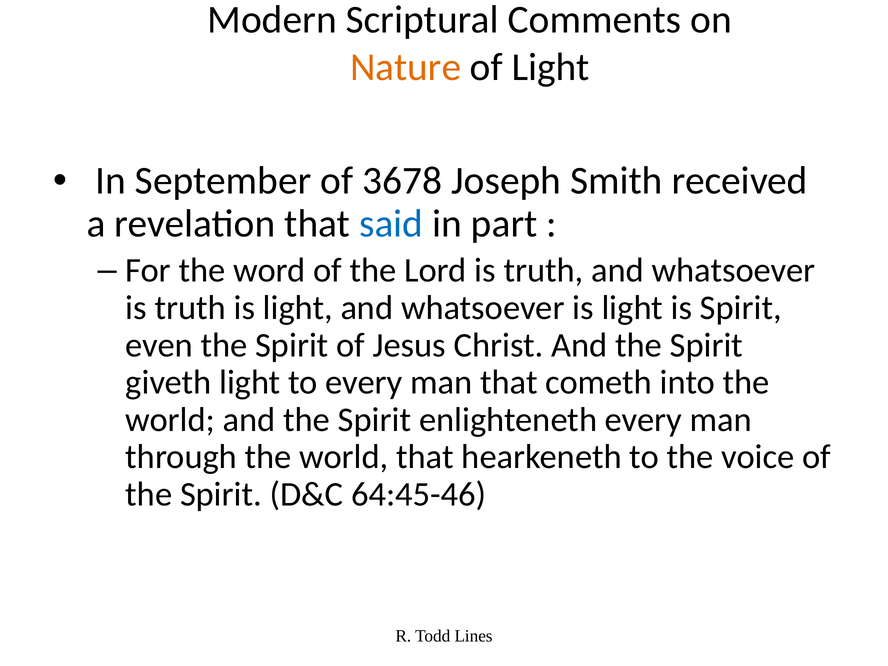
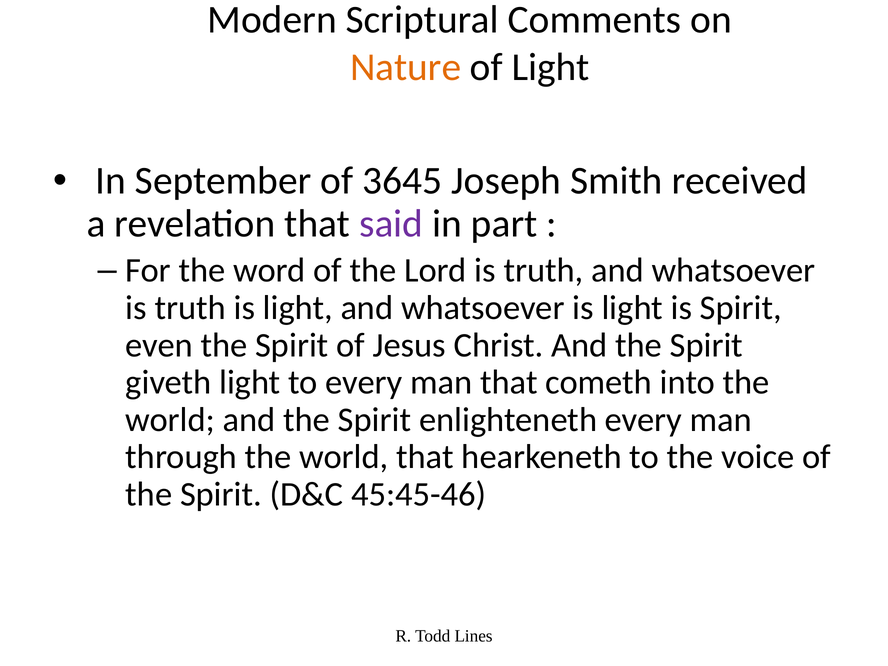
3678: 3678 -> 3645
said colour: blue -> purple
64:45-46: 64:45-46 -> 45:45-46
